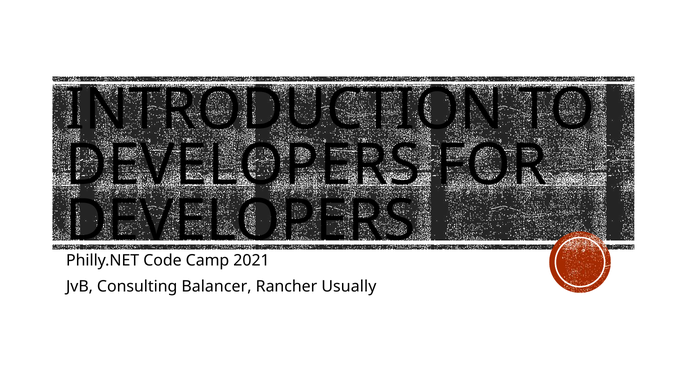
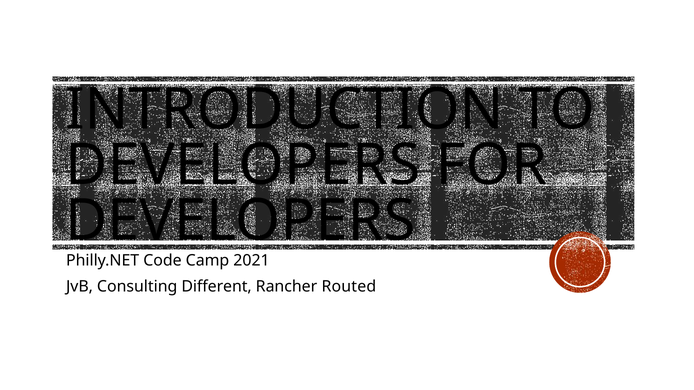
Balancer: Balancer -> Different
Usually: Usually -> Routed
